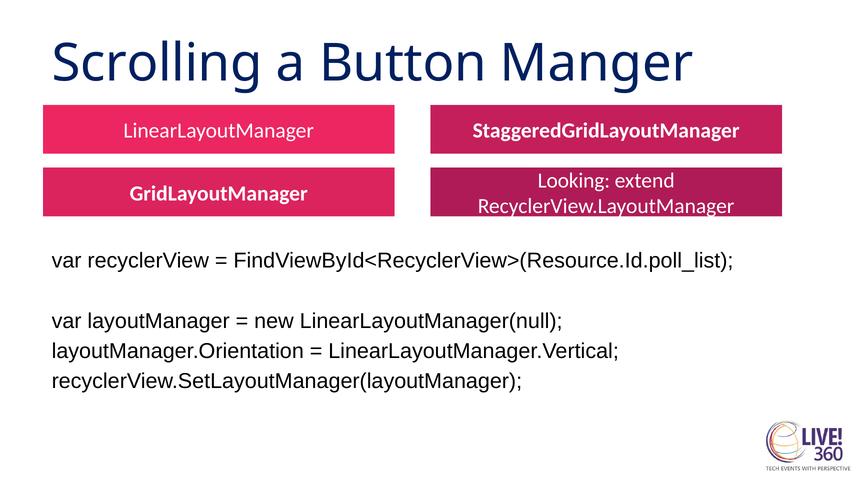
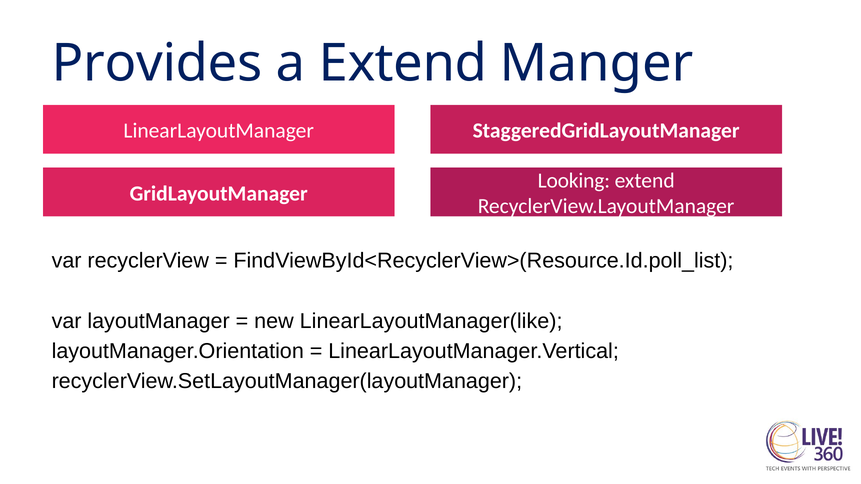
Scrolling: Scrolling -> Provides
a Button: Button -> Extend
LinearLayoutManager(null: LinearLayoutManager(null -> LinearLayoutManager(like
